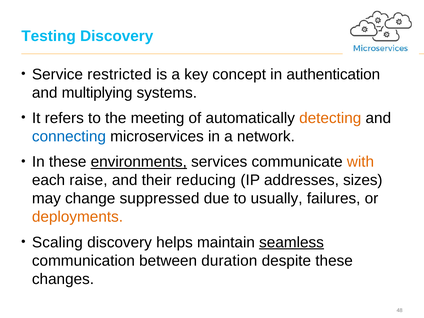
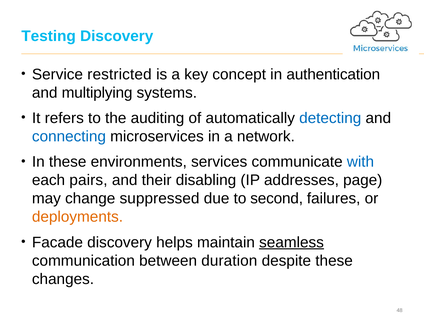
meeting: meeting -> auditing
detecting colour: orange -> blue
environments underline: present -> none
with colour: orange -> blue
raise: raise -> pairs
reducing: reducing -> disabling
sizes: sizes -> page
usually: usually -> second
Scaling: Scaling -> Facade
